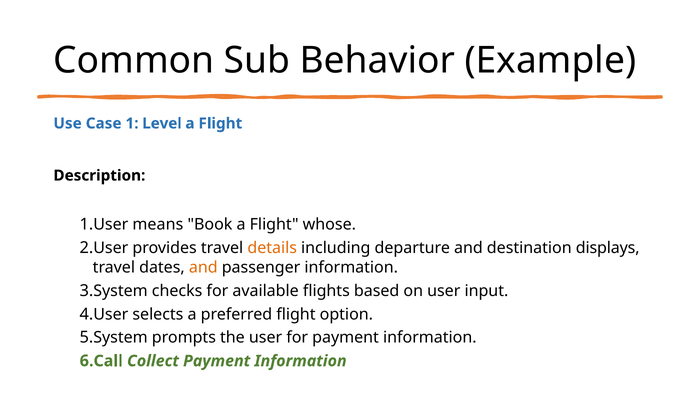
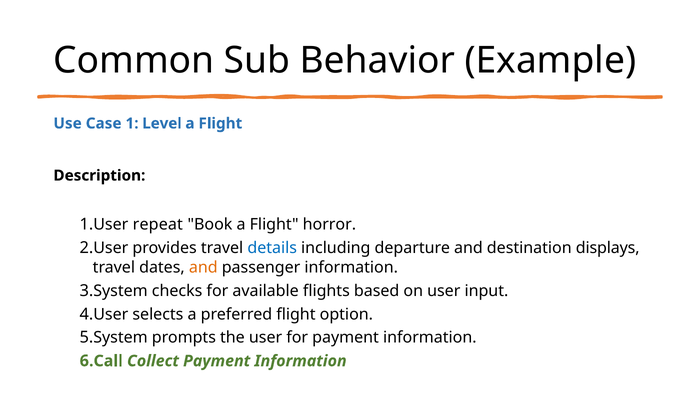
means: means -> repeat
whose: whose -> horror
details colour: orange -> blue
